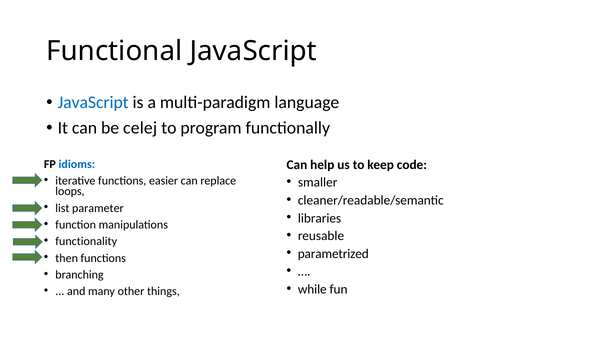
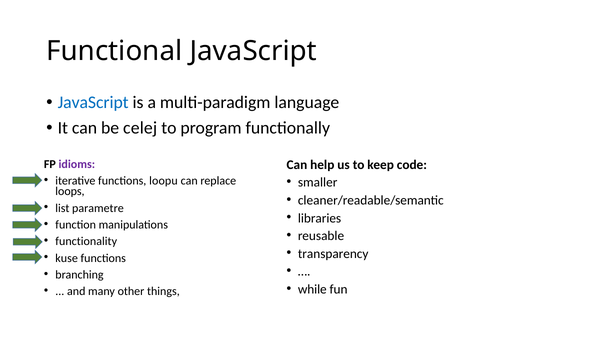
idioms colour: blue -> purple
easier: easier -> loopu
parameter: parameter -> parametre
parametrized: parametrized -> transparency
then: then -> kuse
